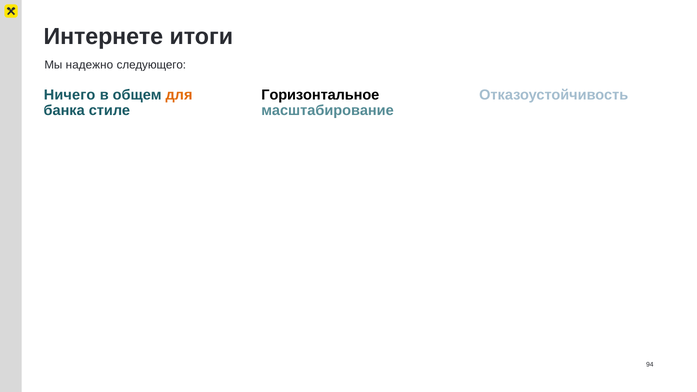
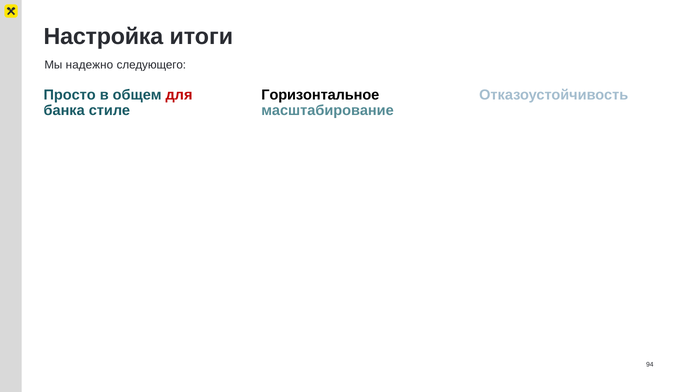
Интернете: Интернете -> Настройка
Ничего: Ничего -> Просто
для colour: orange -> red
